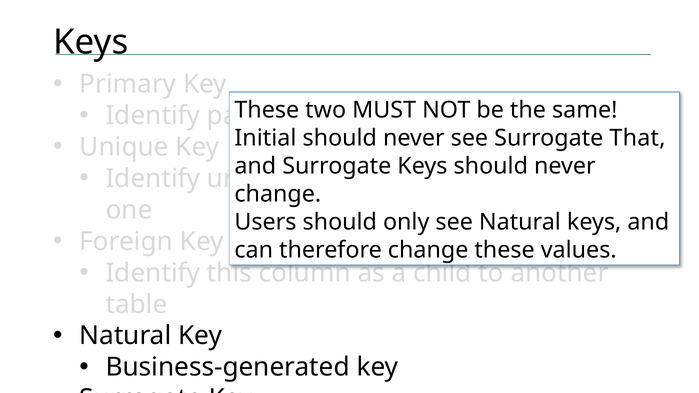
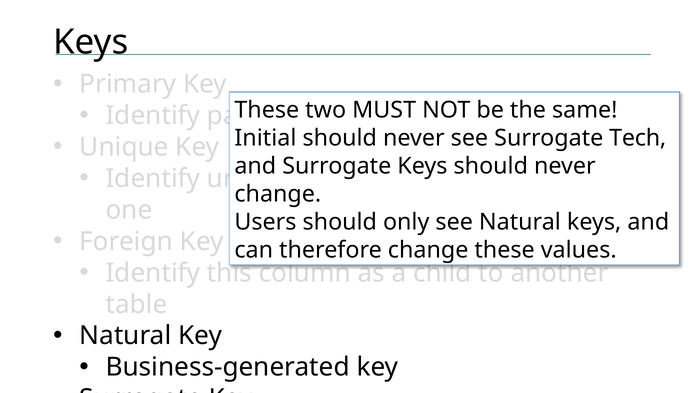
That: That -> Tech
